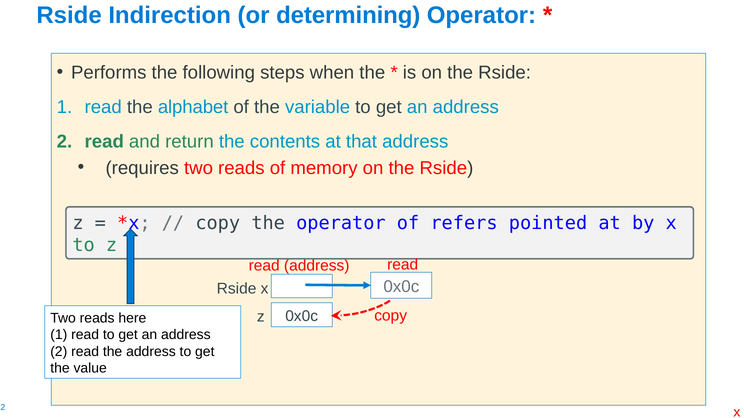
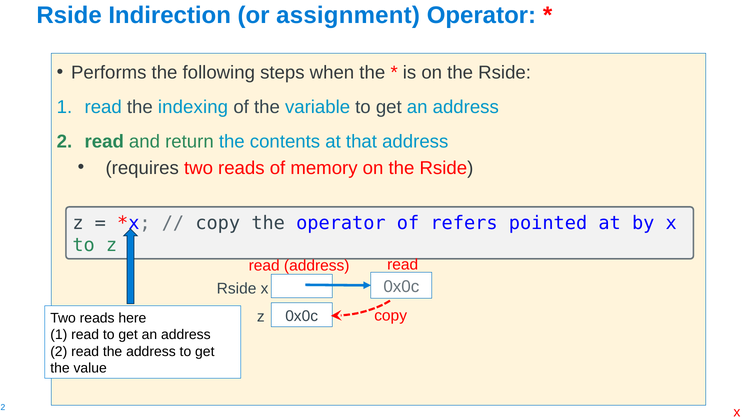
determining: determining -> assignment
alphabet: alphabet -> indexing
